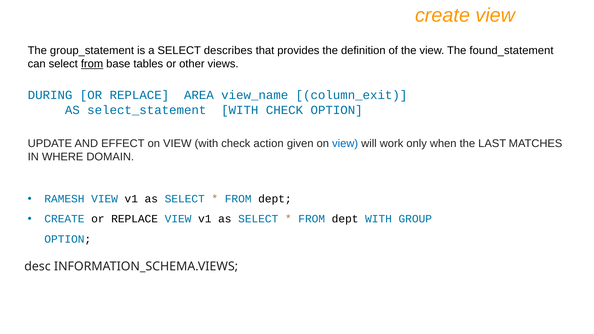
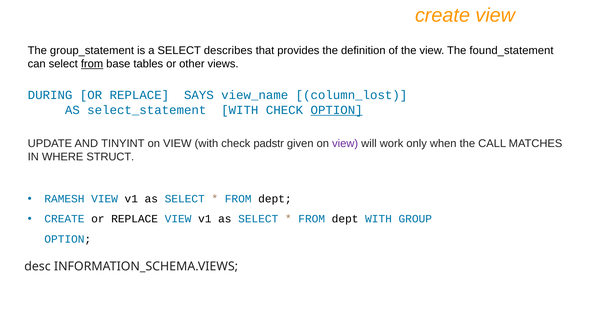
AREA: AREA -> SAYS
column_exit: column_exit -> column_lost
OPTION at (337, 110) underline: none -> present
EFFECT: EFFECT -> TINYINT
action: action -> padstr
view at (345, 143) colour: blue -> purple
LAST: LAST -> CALL
DOMAIN: DOMAIN -> STRUCT
